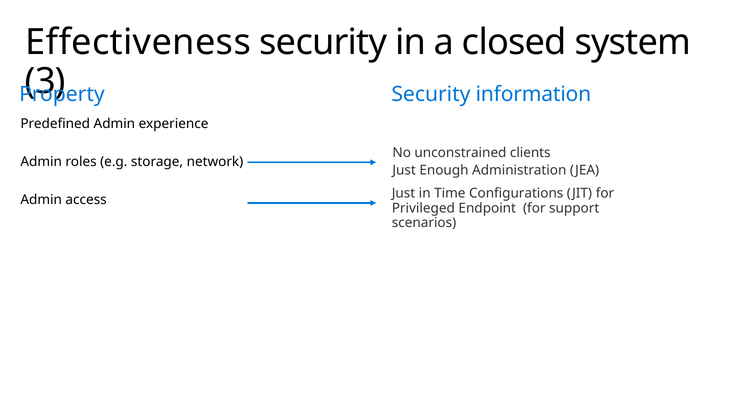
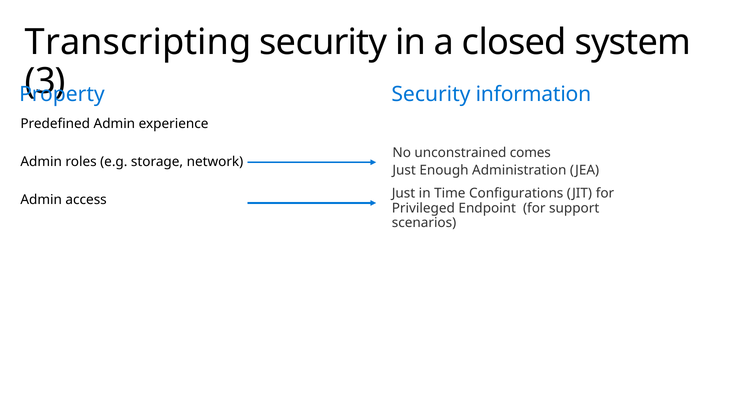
Effectiveness: Effectiveness -> Transcripting
clients: clients -> comes
